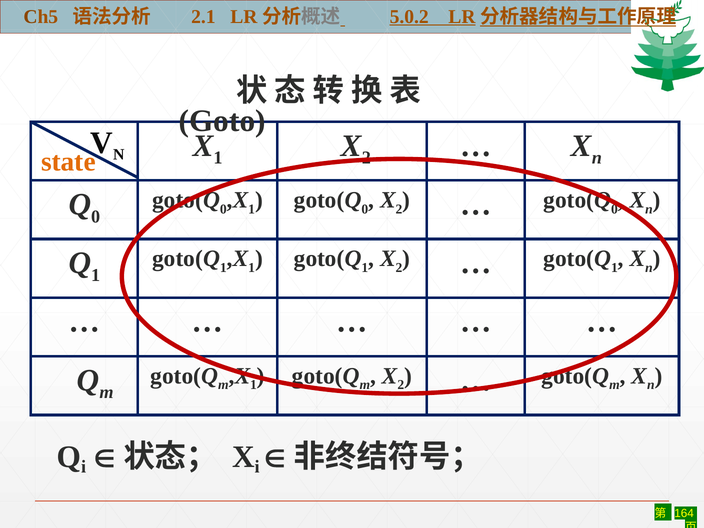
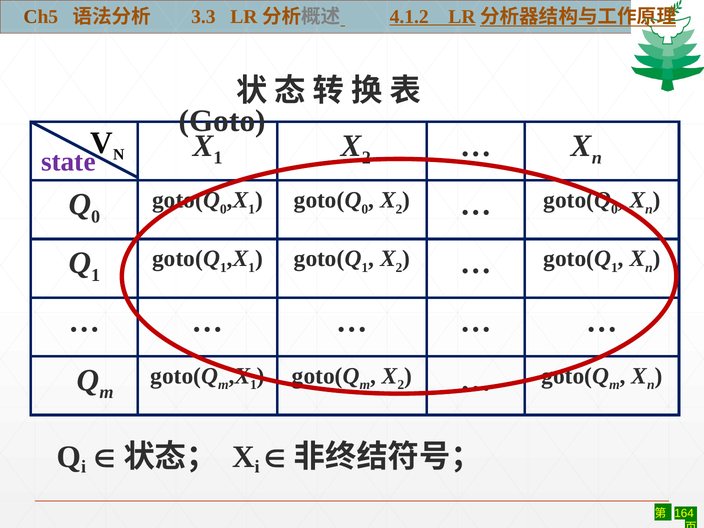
2.1: 2.1 -> 3.3
5.0.2: 5.0.2 -> 4.1.2
state colour: orange -> purple
